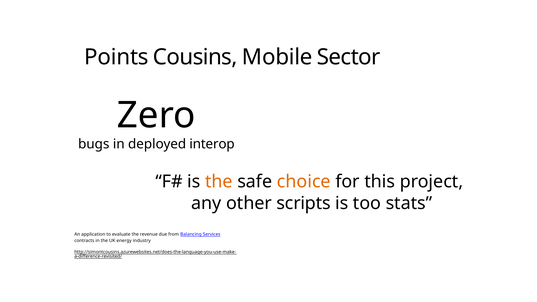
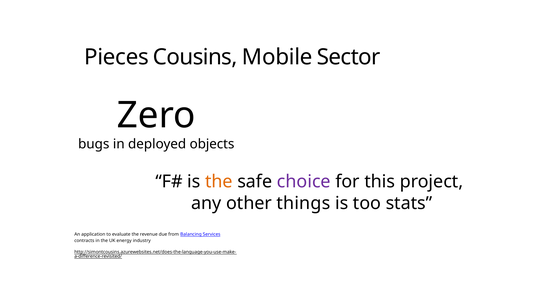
Points: Points -> Pieces
interop: interop -> objects
choice colour: orange -> purple
scripts: scripts -> things
